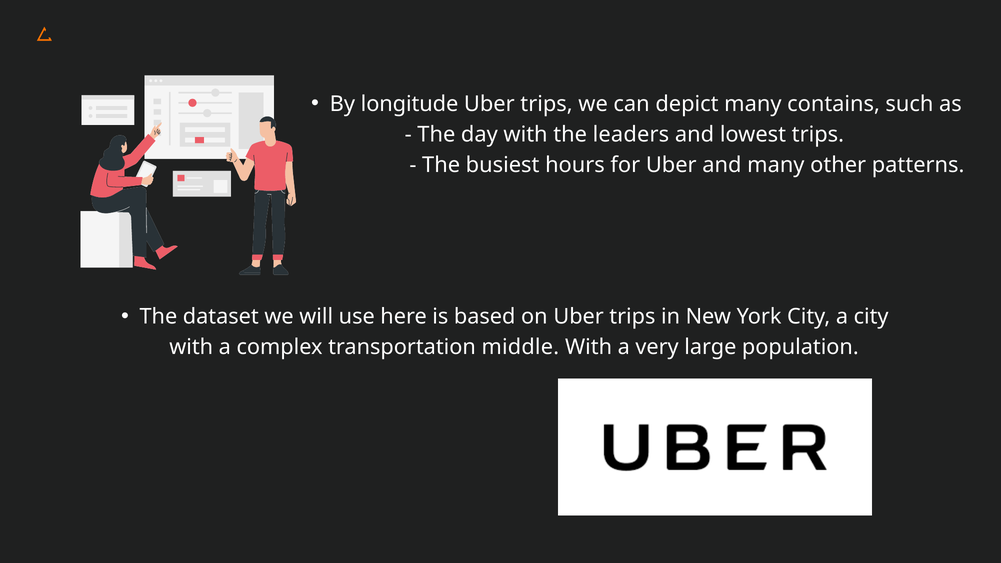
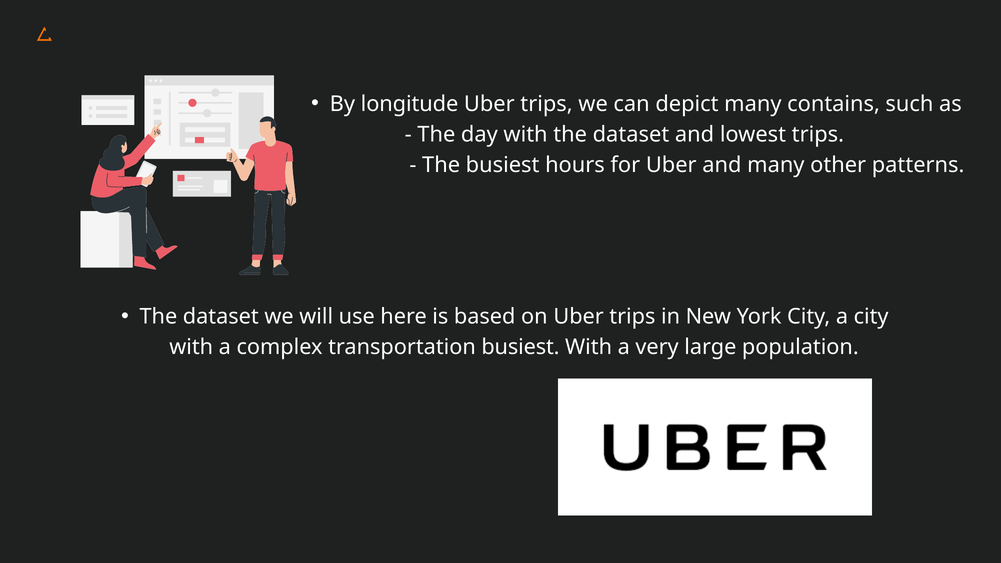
with the leaders: leaders -> dataset
transportation middle: middle -> busiest
